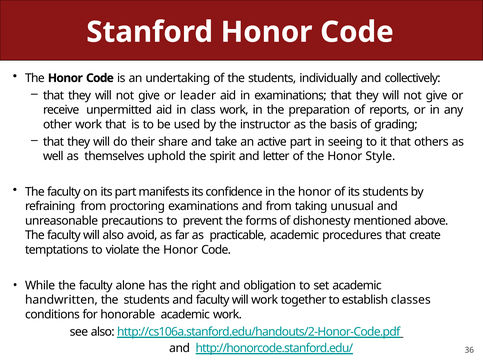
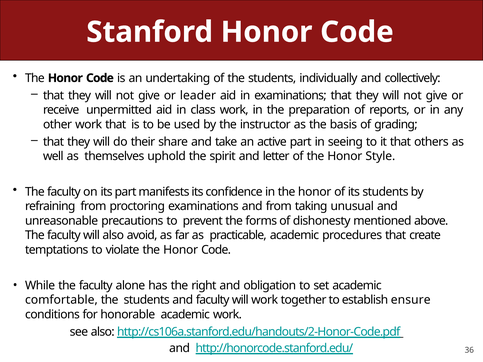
handwritten: handwritten -> comfortable
classes: classes -> ensure
